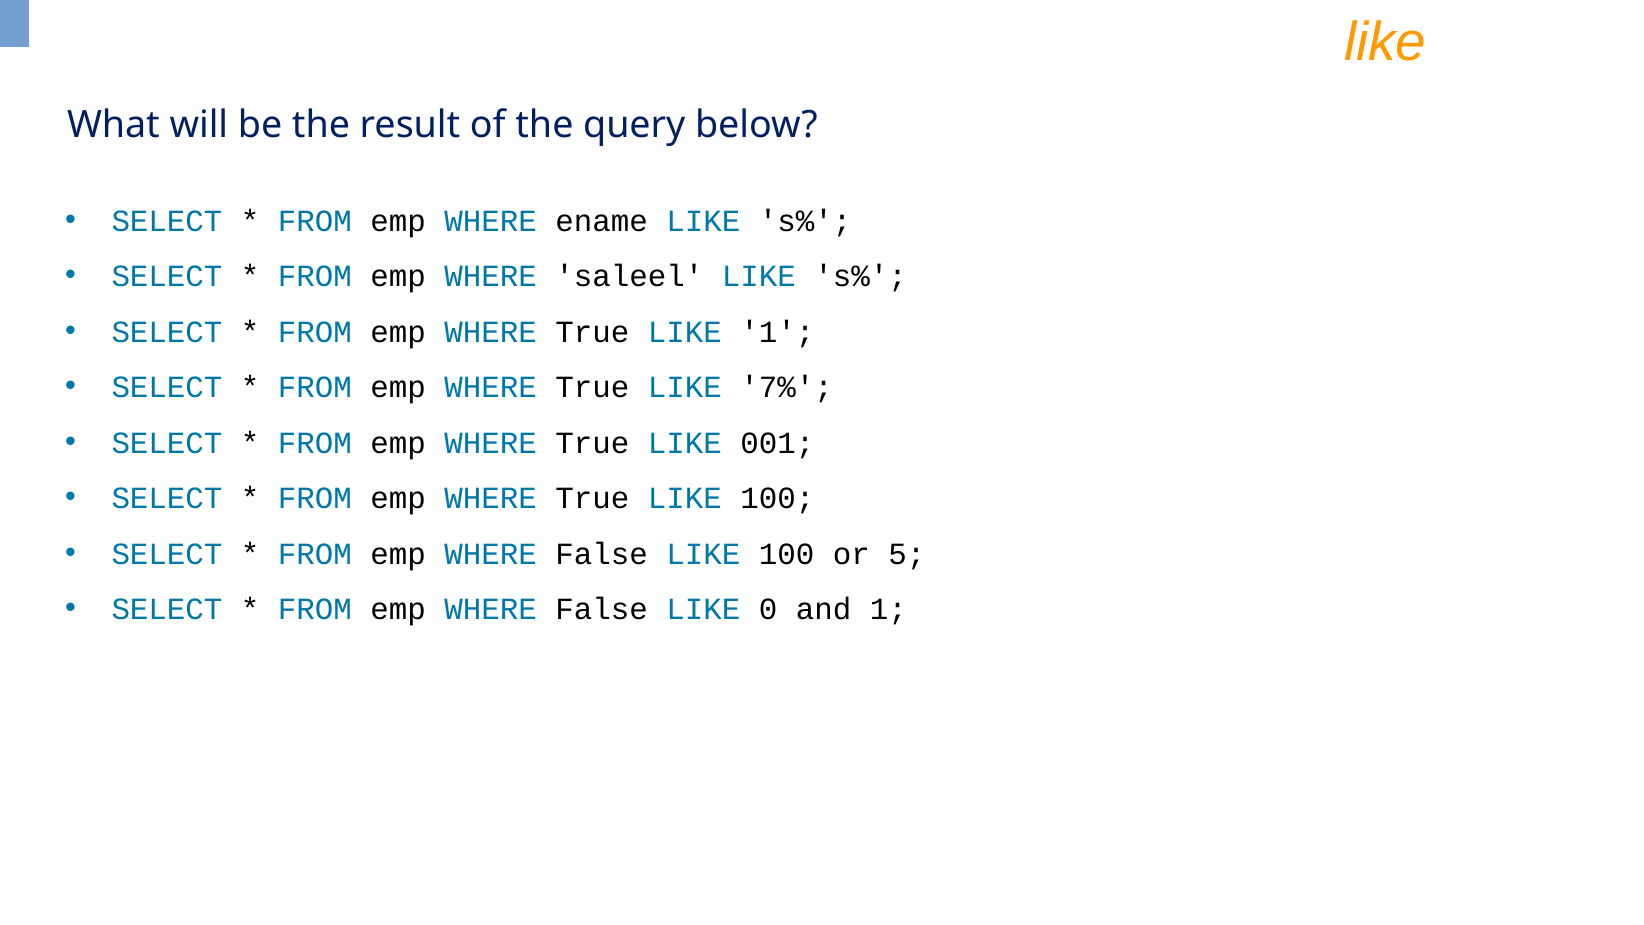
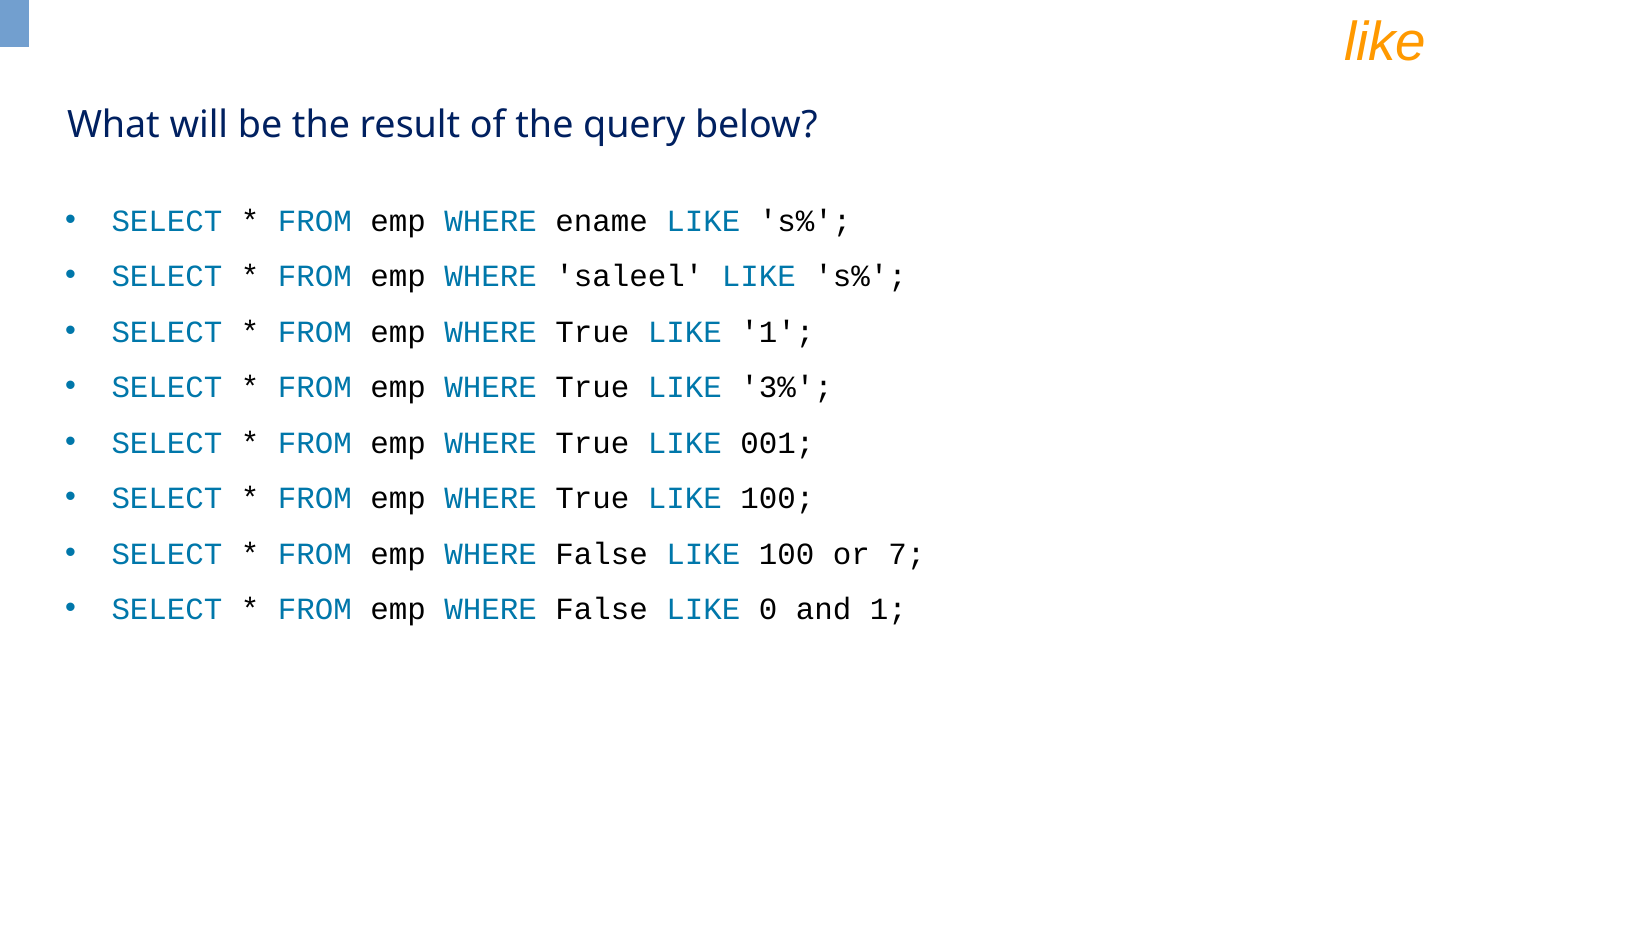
7%: 7% -> 3%
5: 5 -> 7
